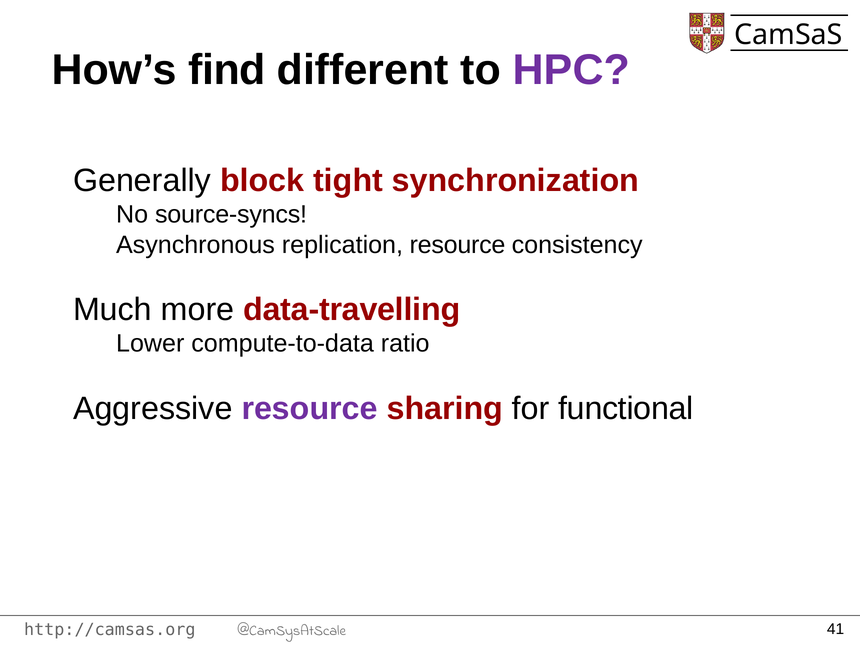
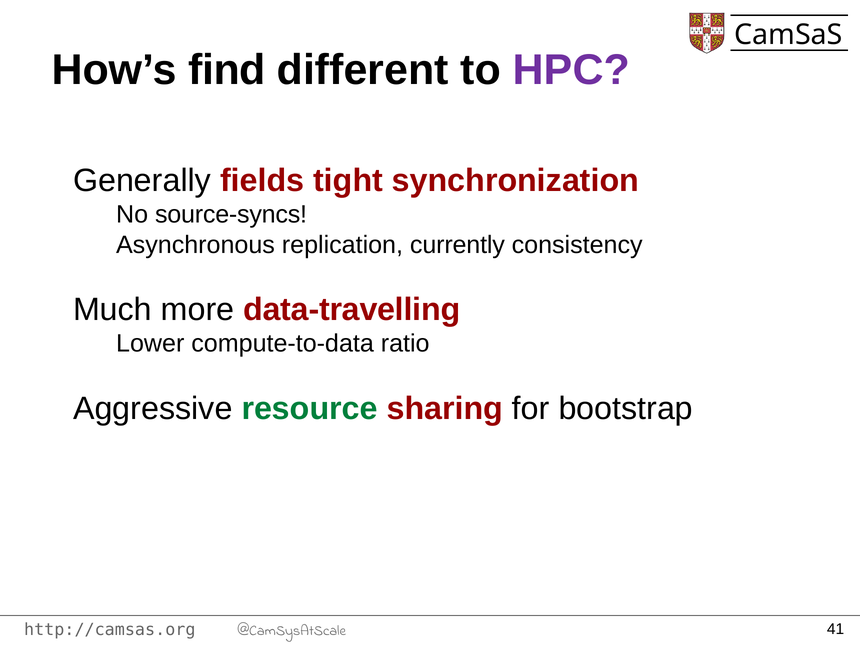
block: block -> fields
replication resource: resource -> currently
resource at (310, 409) colour: purple -> green
functional: functional -> bootstrap
